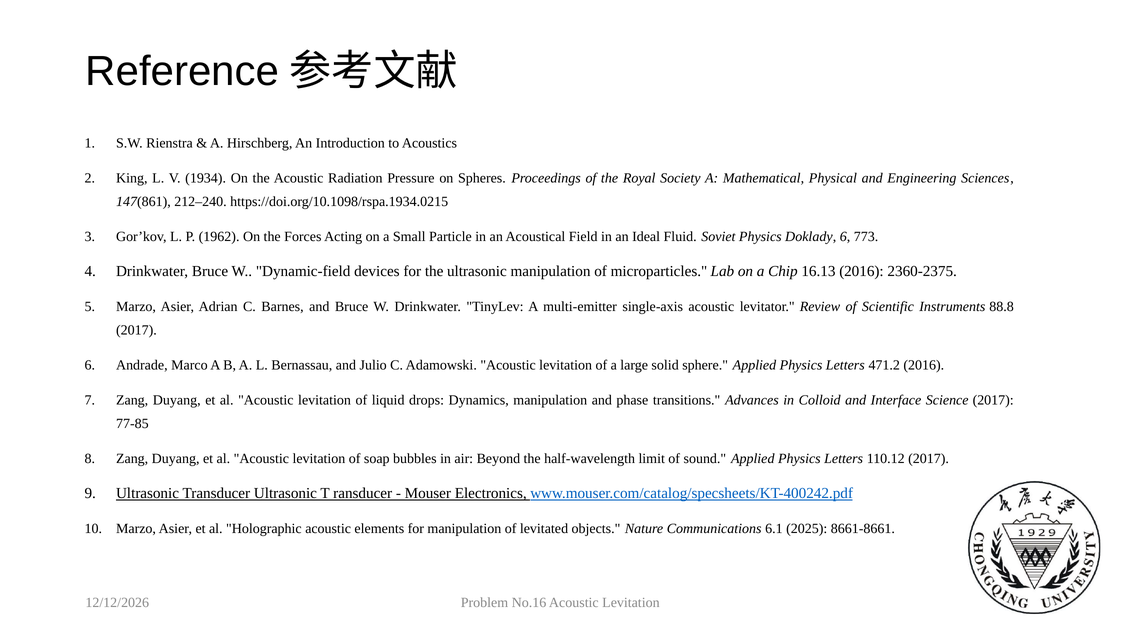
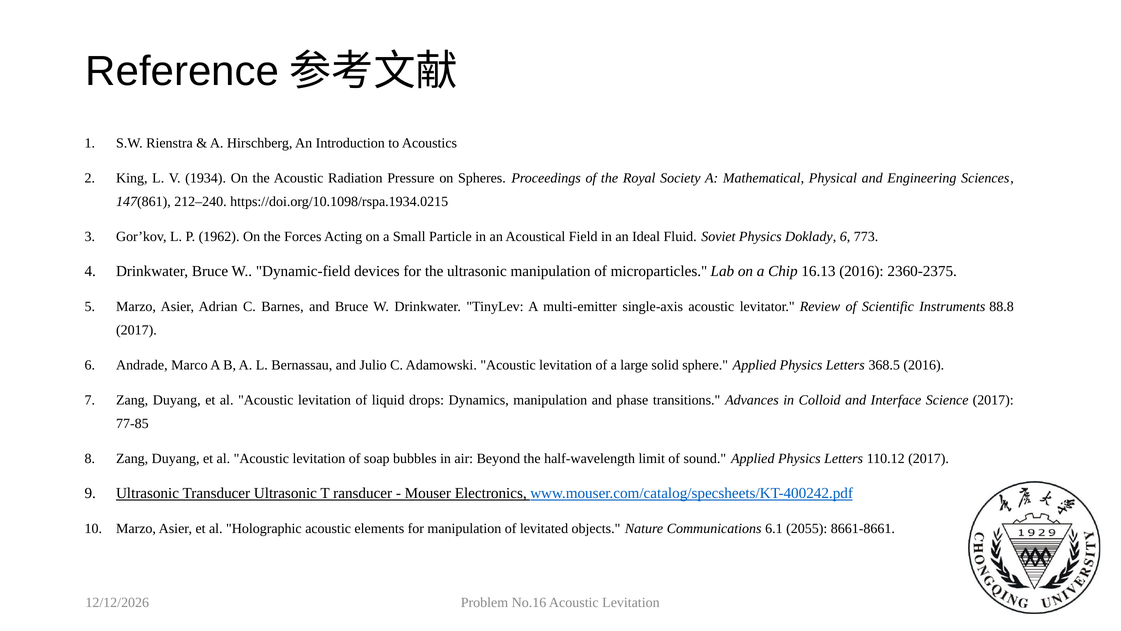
471.2: 471.2 -> 368.5
2025: 2025 -> 2055
